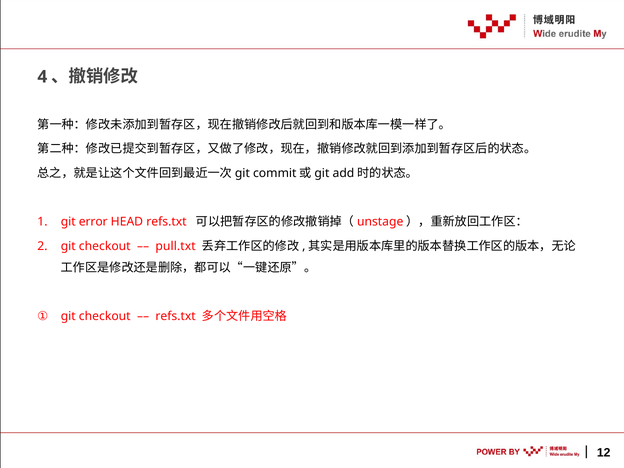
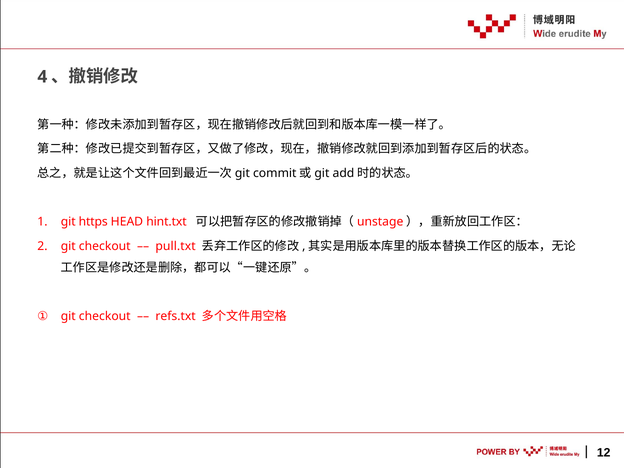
error: error -> https
HEAD refs.txt: refs.txt -> hint.txt
